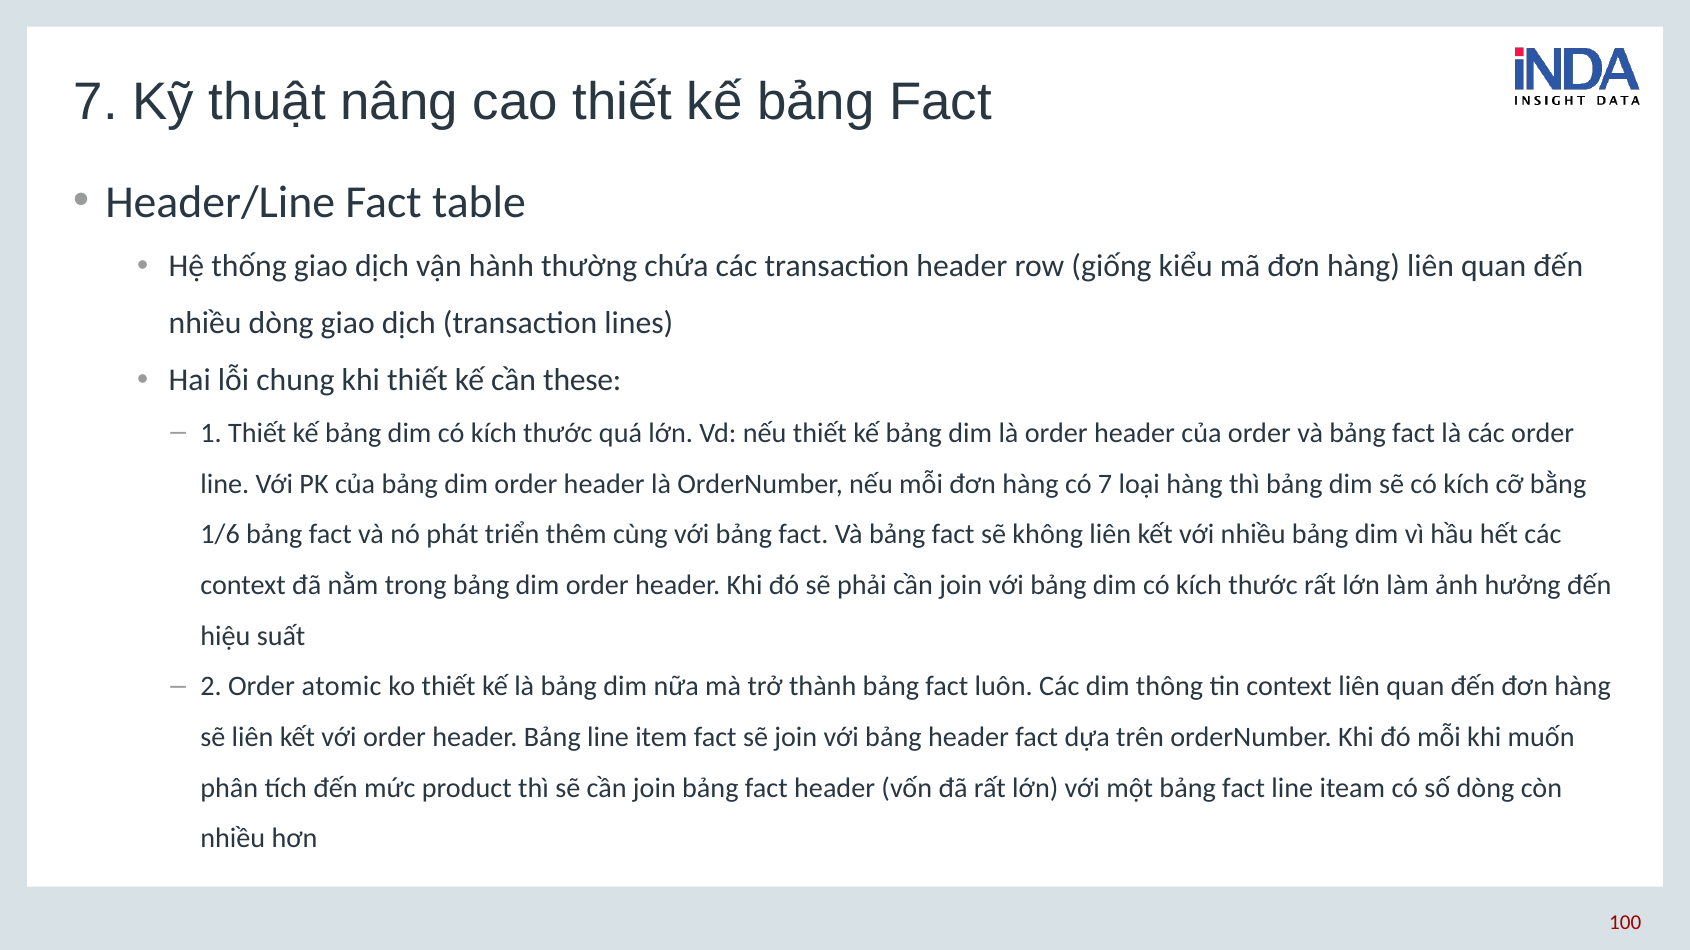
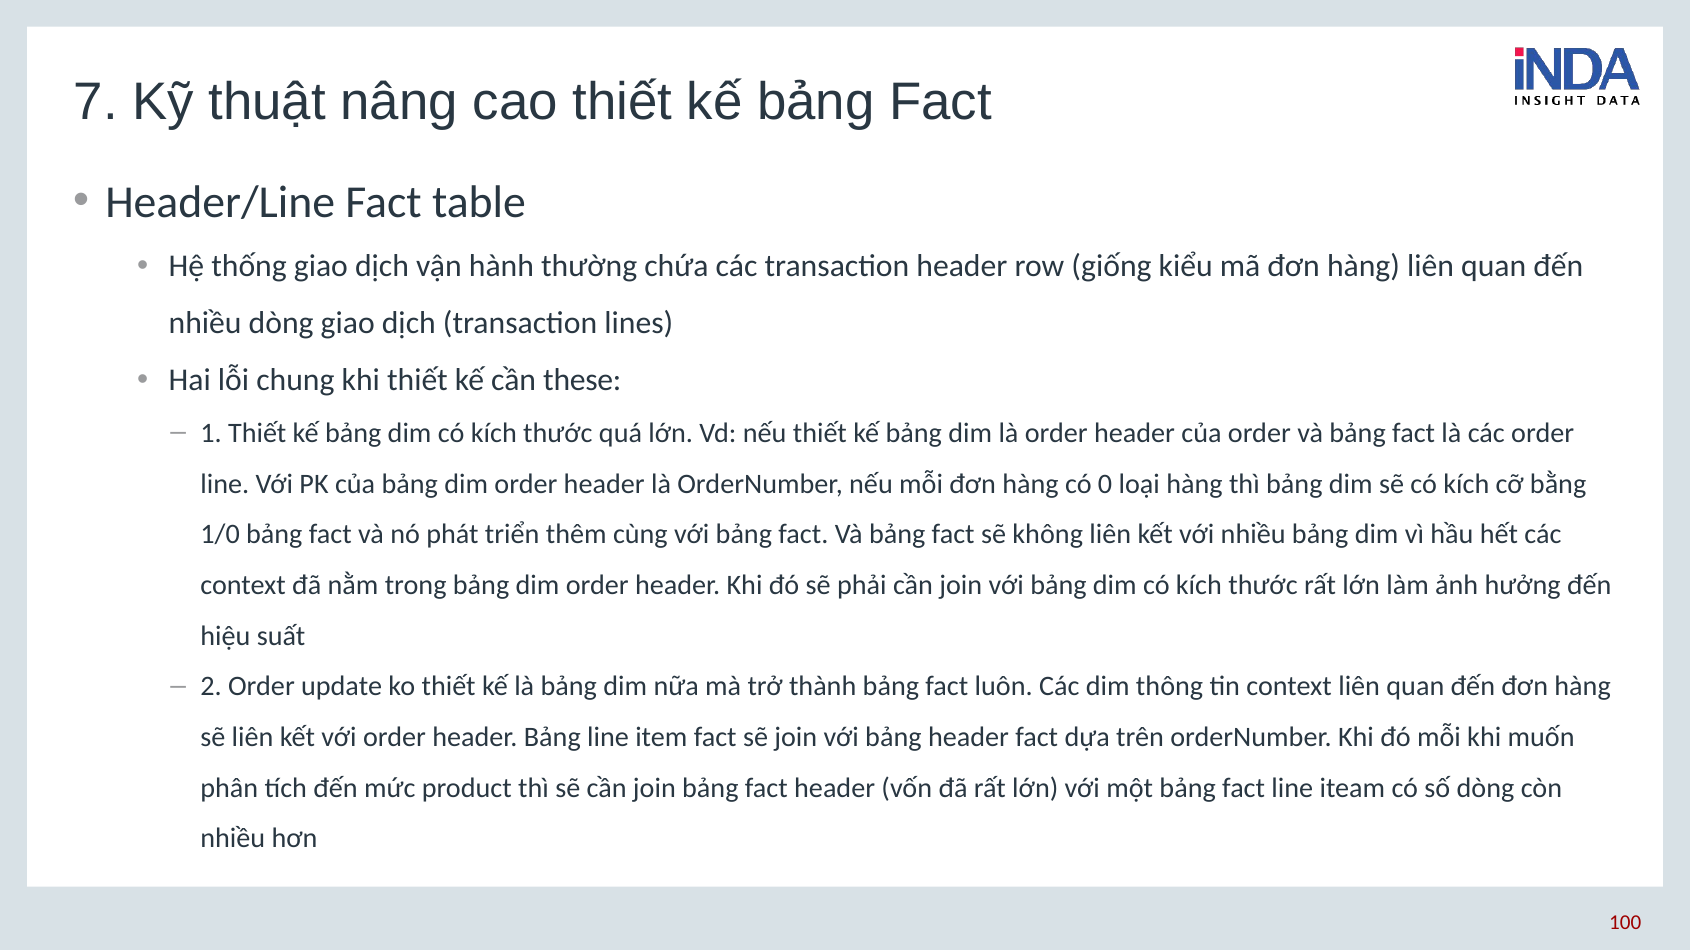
có 7: 7 -> 0
1/6: 1/6 -> 1/0
atomic: atomic -> update
